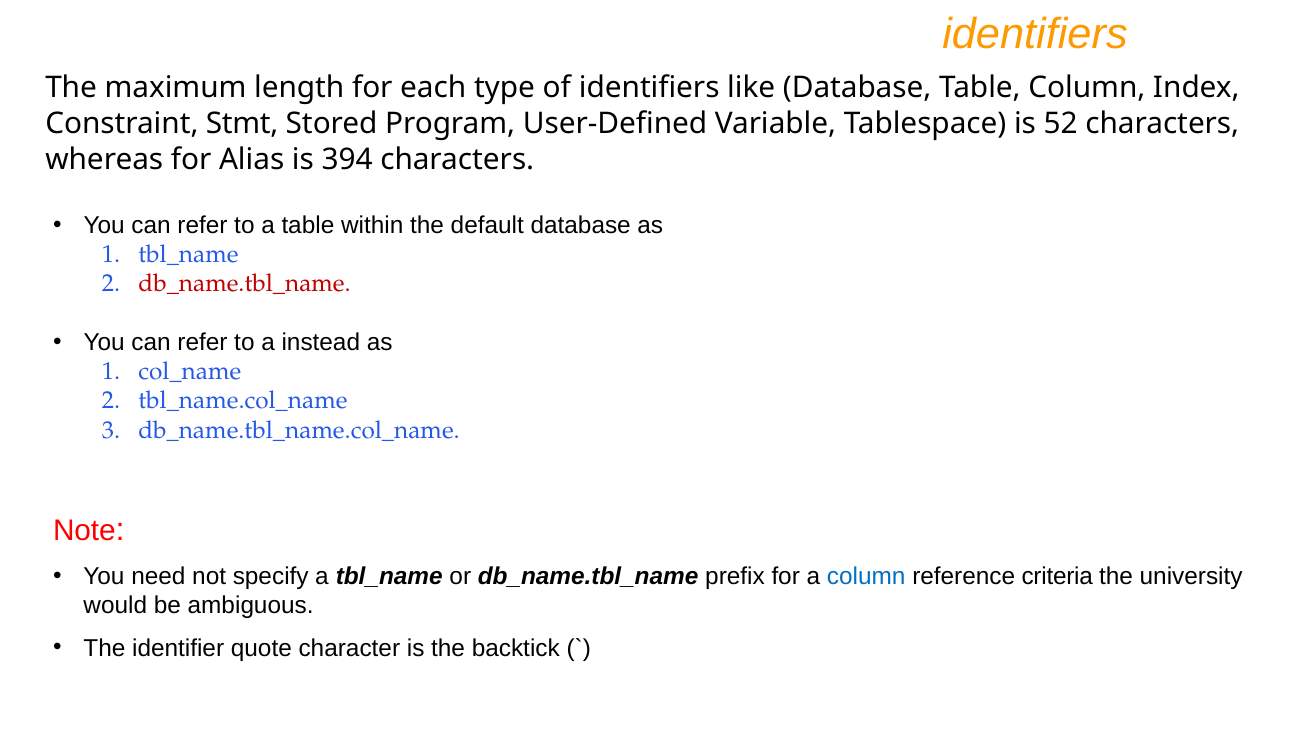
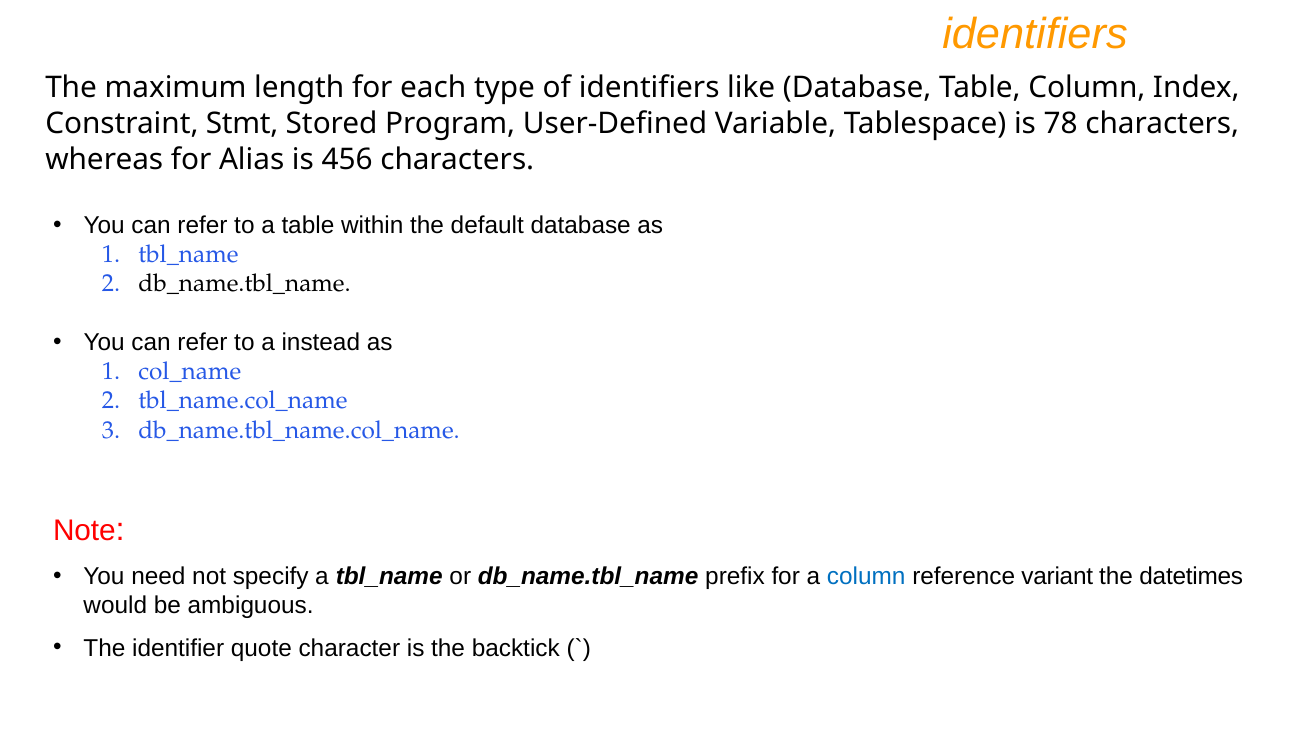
52: 52 -> 78
394: 394 -> 456
db_name.tbl_name at (245, 284) colour: red -> black
criteria: criteria -> variant
university: university -> datetimes
